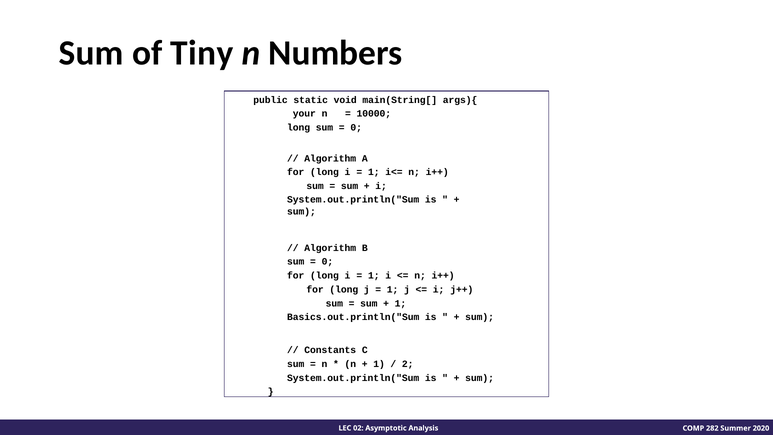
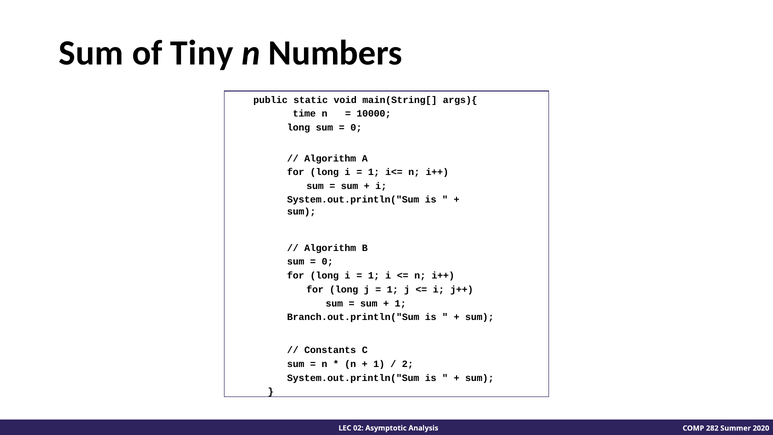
your: your -> time
Basics.out.println("Sum: Basics.out.println("Sum -> Branch.out.println("Sum
